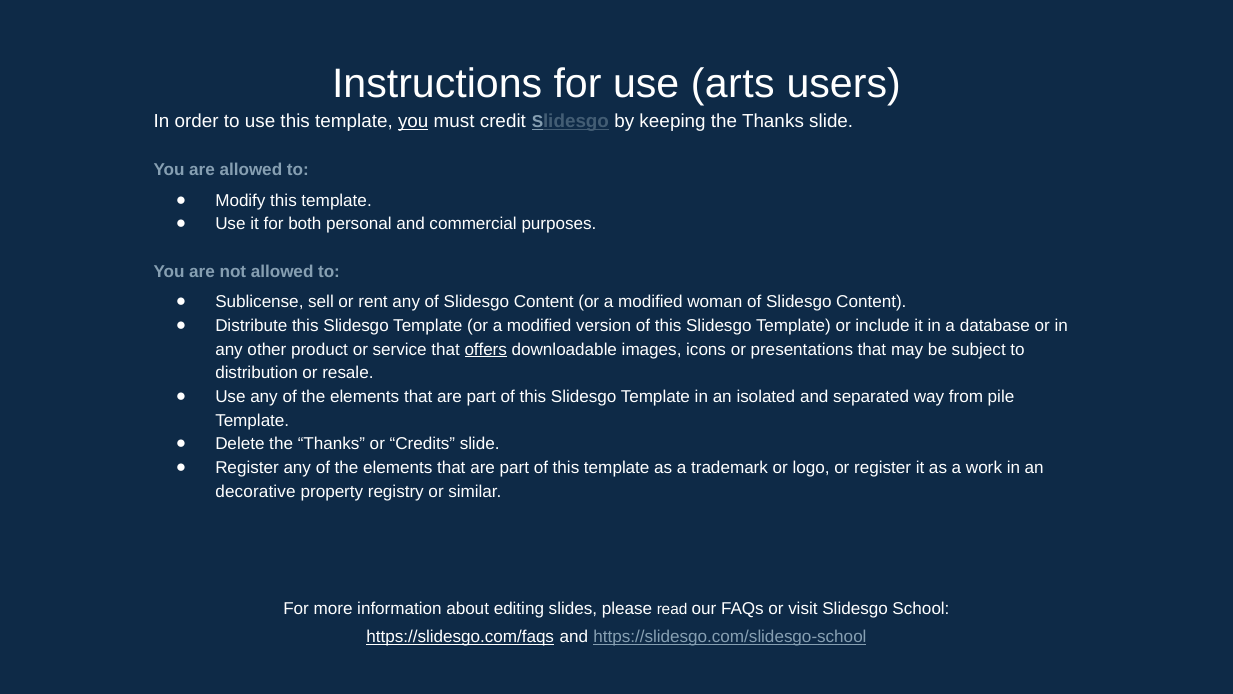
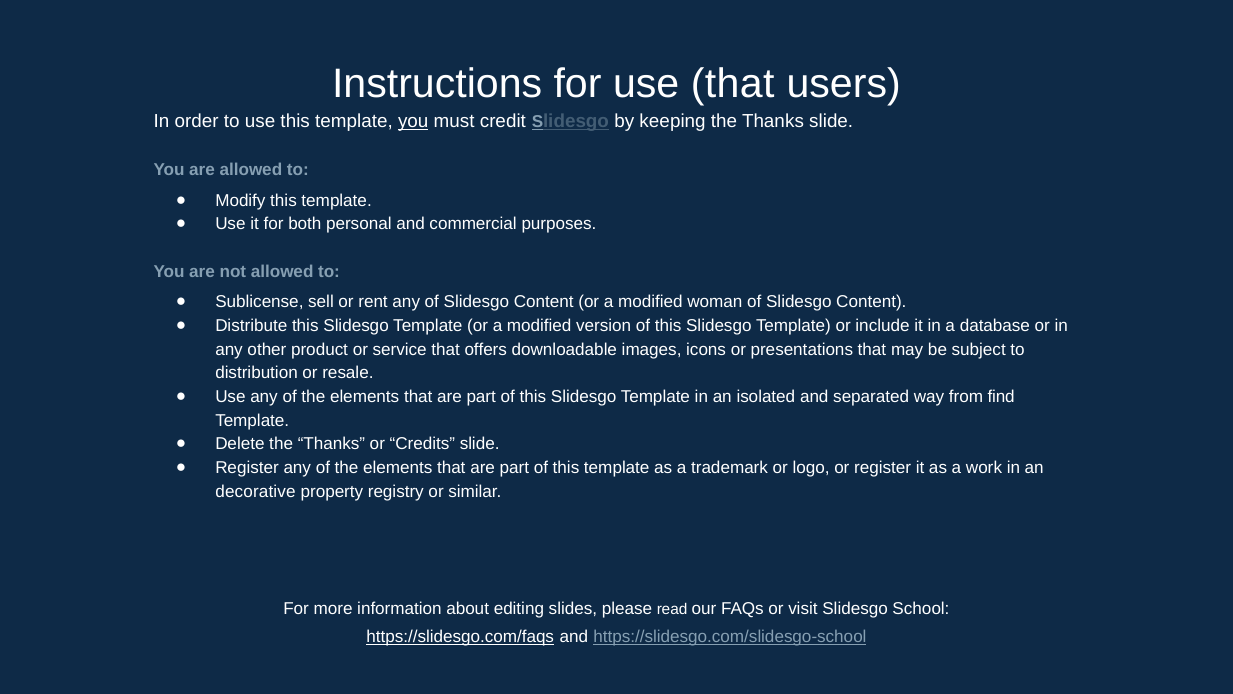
use arts: arts -> that
offers underline: present -> none
pile: pile -> find
